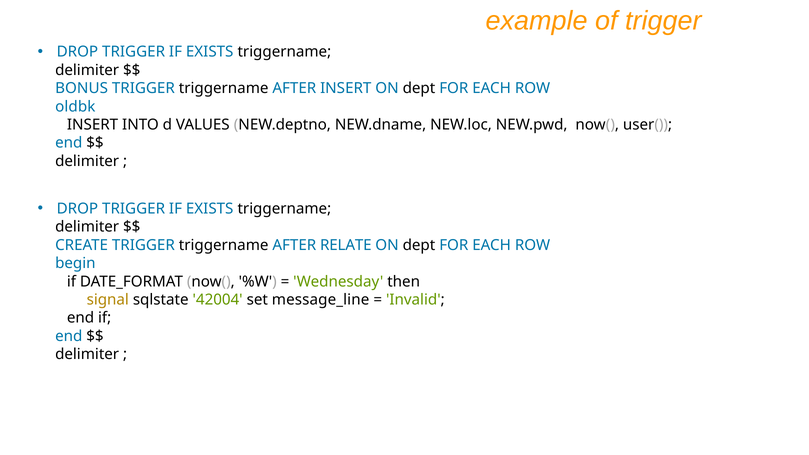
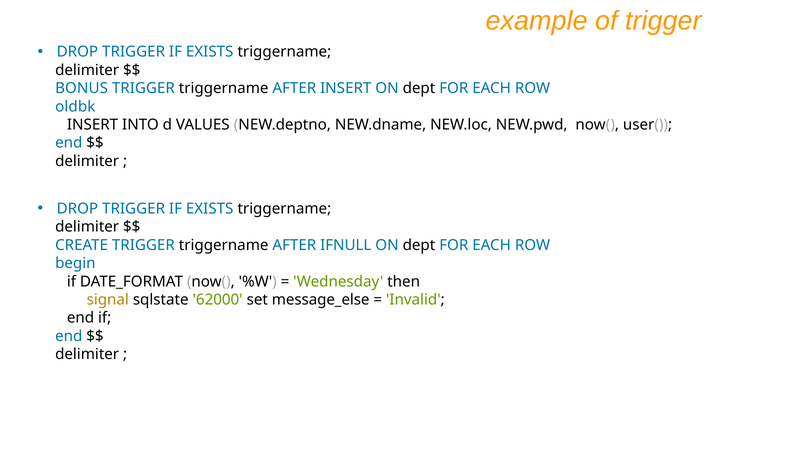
RELATE: RELATE -> IFNULL
42004: 42004 -> 62000
message_line: message_line -> message_else
